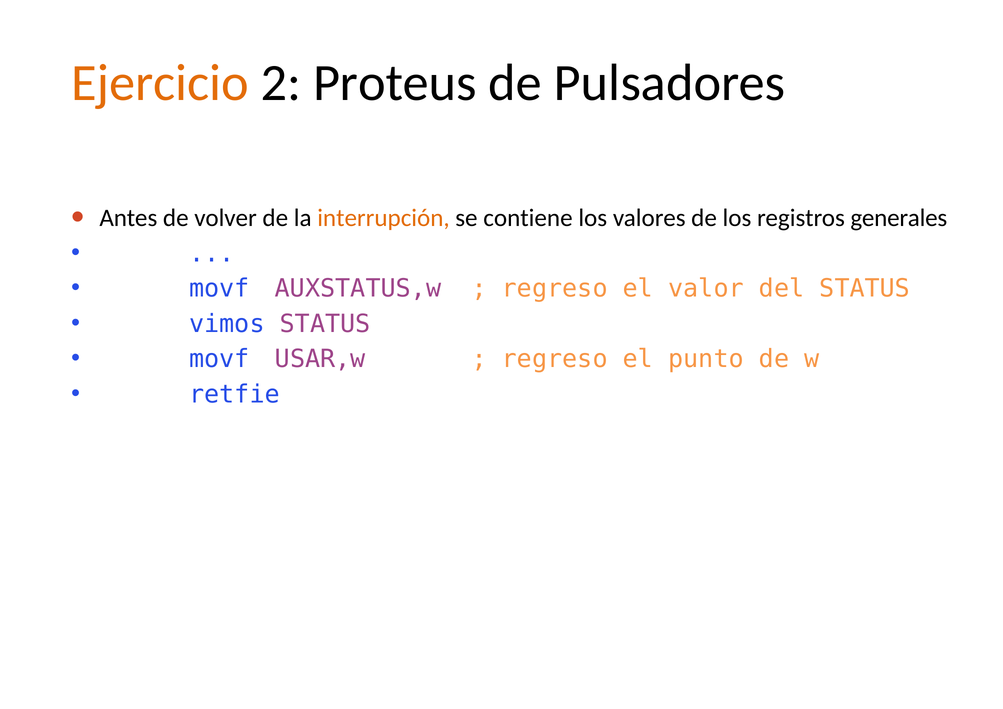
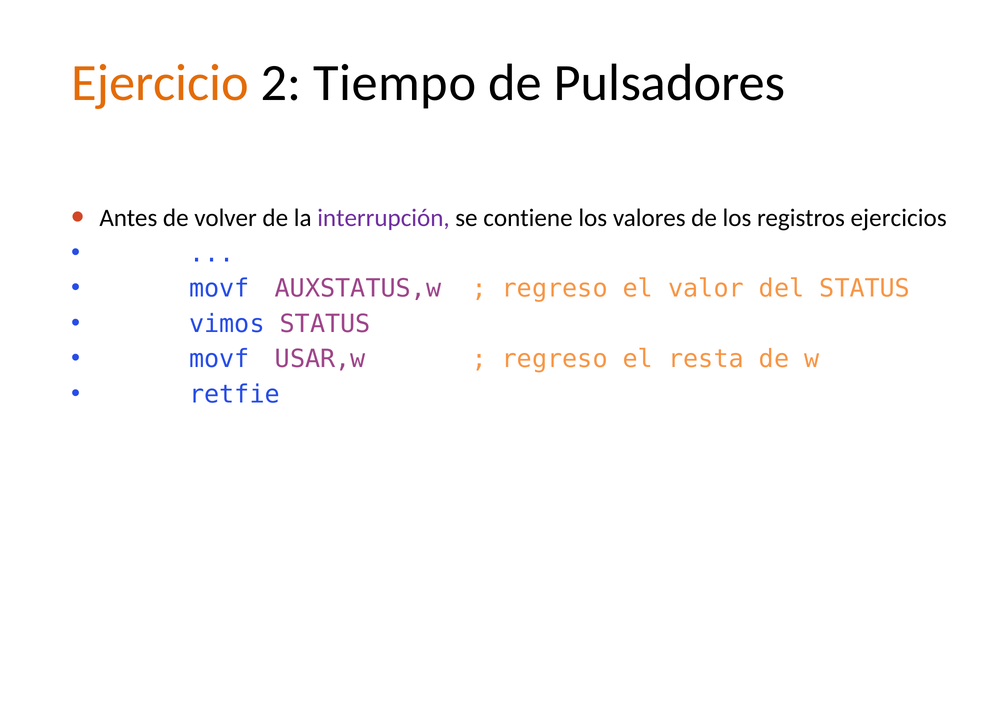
Proteus: Proteus -> Tiempo
interrupción colour: orange -> purple
generales: generales -> ejercicios
punto: punto -> resta
